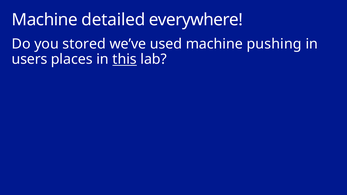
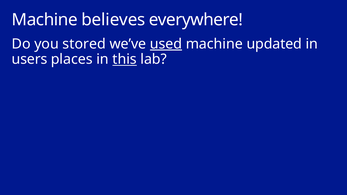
detailed: detailed -> believes
used underline: none -> present
pushing: pushing -> updated
